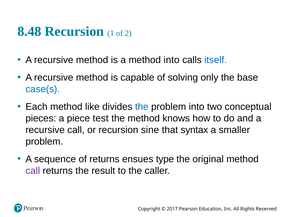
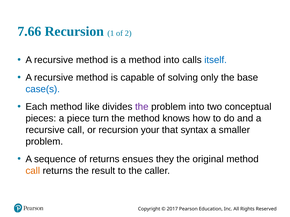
8.48: 8.48 -> 7.66
the at (142, 107) colour: blue -> purple
test: test -> turn
sine: sine -> your
type: type -> they
call at (33, 171) colour: purple -> orange
